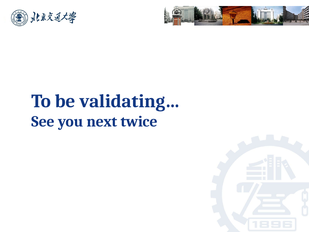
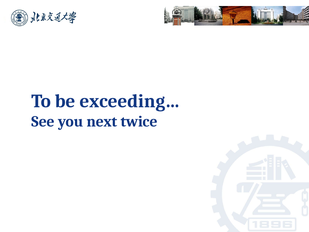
validating…: validating… -> exceeding…
